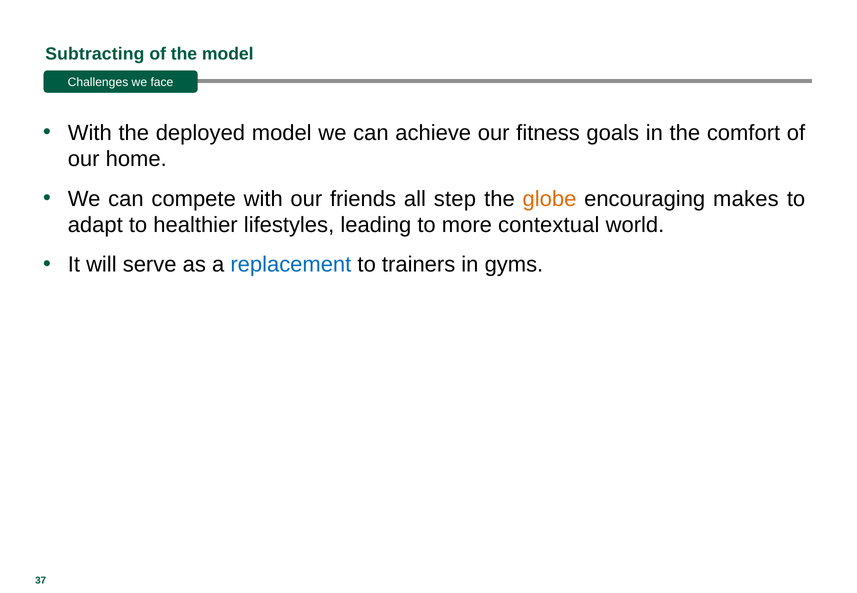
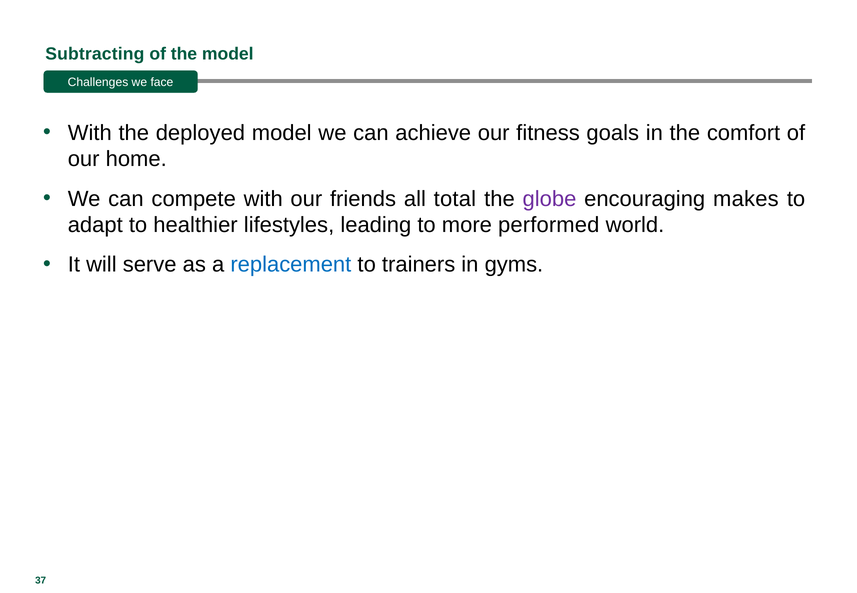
step: step -> total
globe colour: orange -> purple
contextual: contextual -> performed
